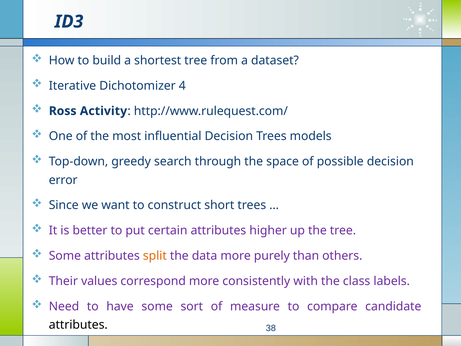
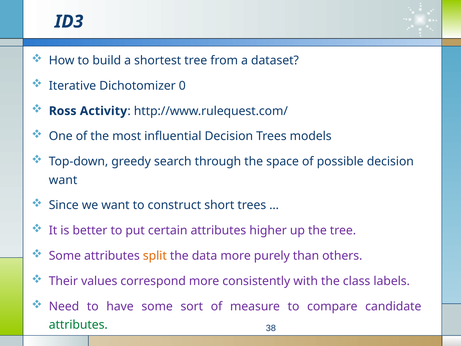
4: 4 -> 0
error at (63, 180): error -> want
attributes at (78, 325) colour: black -> green
